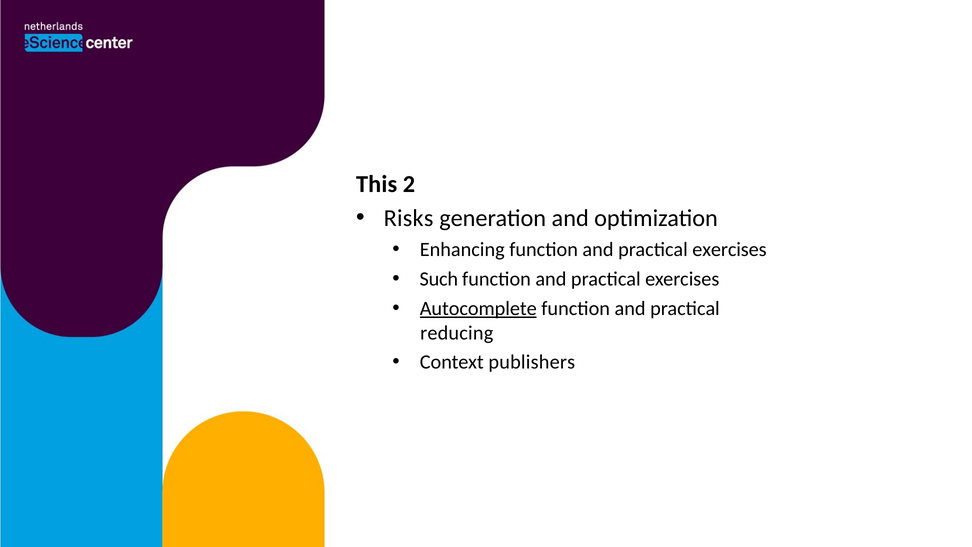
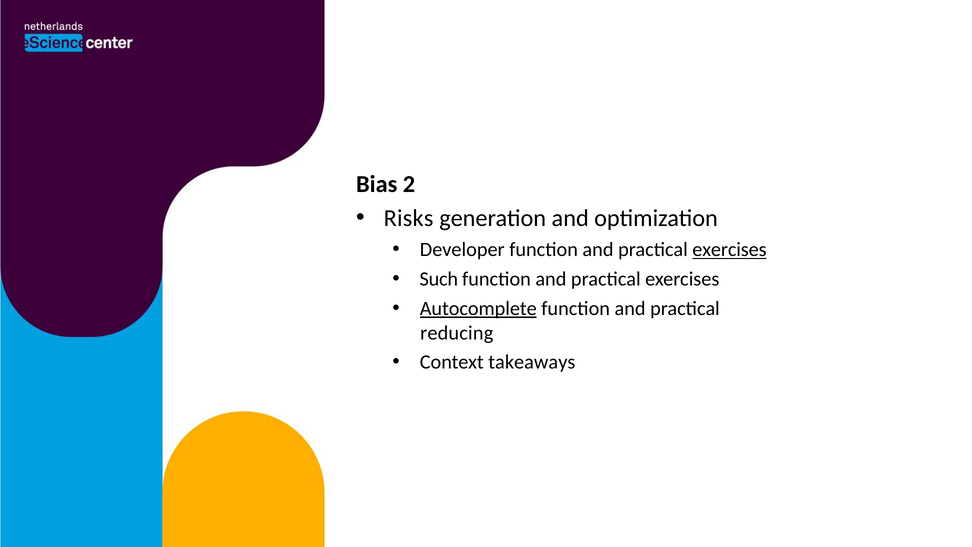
This: This -> Bias
Enhancing: Enhancing -> Developer
exercises at (729, 250) underline: none -> present
publishers: publishers -> takeaways
